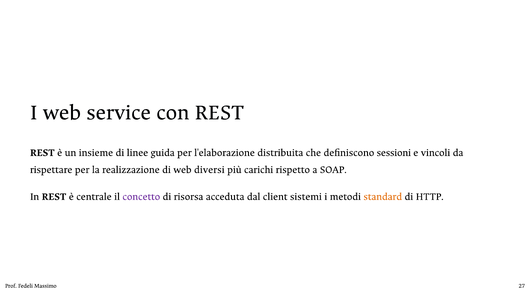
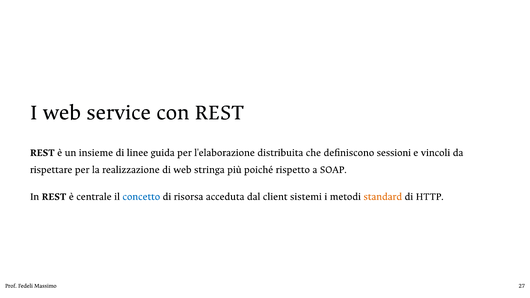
diversi: diversi -> stringa
carichi: carichi -> poiché
concetto colour: purple -> blue
